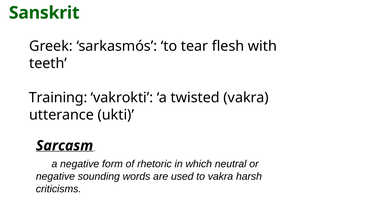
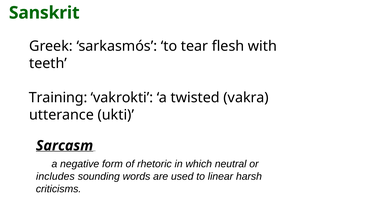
negative at (55, 176): negative -> includes
to vakra: vakra -> linear
